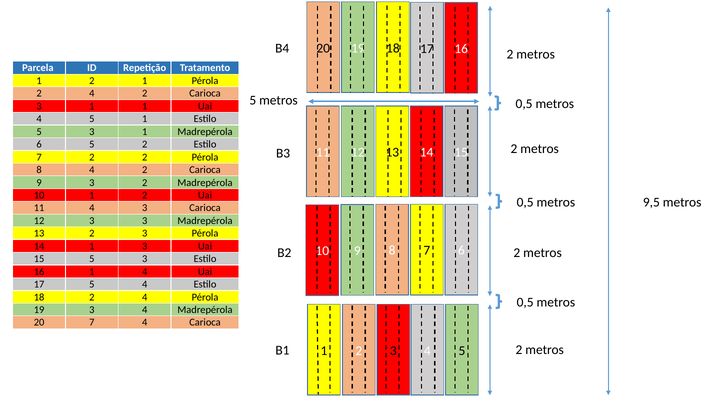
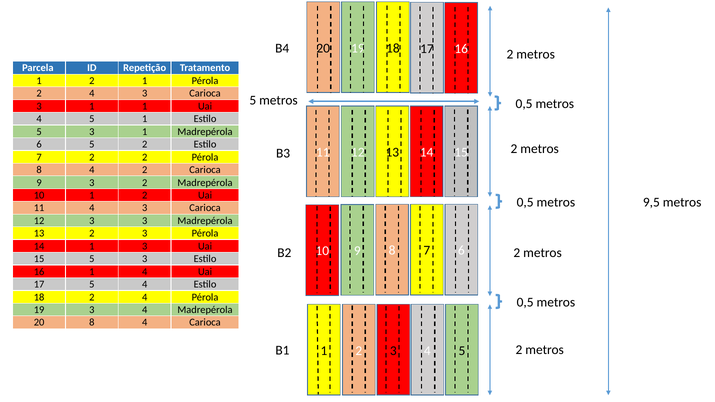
2 4 2: 2 -> 3
20 7: 7 -> 8
